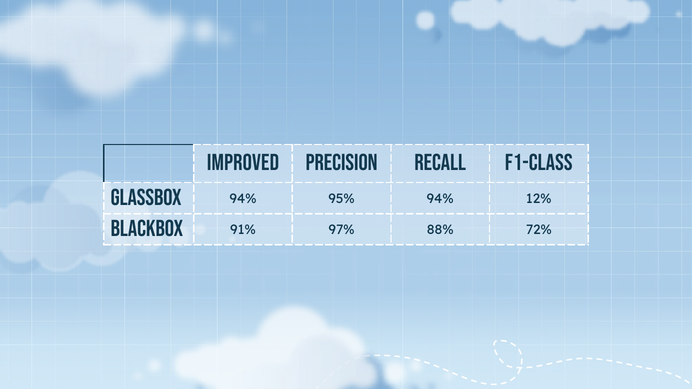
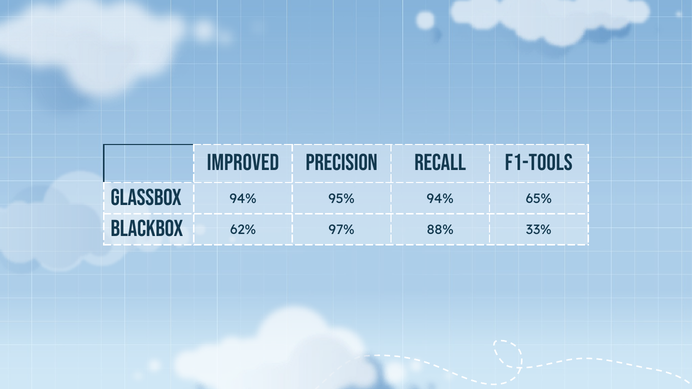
f1-class: f1-class -> f1-tools
12%: 12% -> 65%
91%: 91% -> 62%
72%: 72% -> 33%
